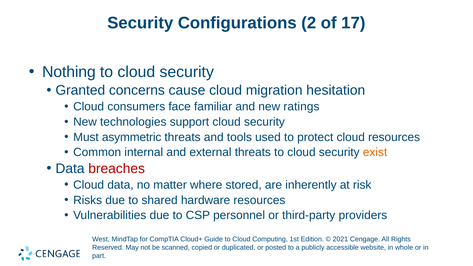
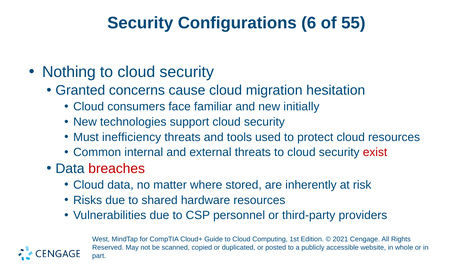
2: 2 -> 6
17: 17 -> 55
ratings: ratings -> initially
asymmetric: asymmetric -> inefficiency
exist colour: orange -> red
